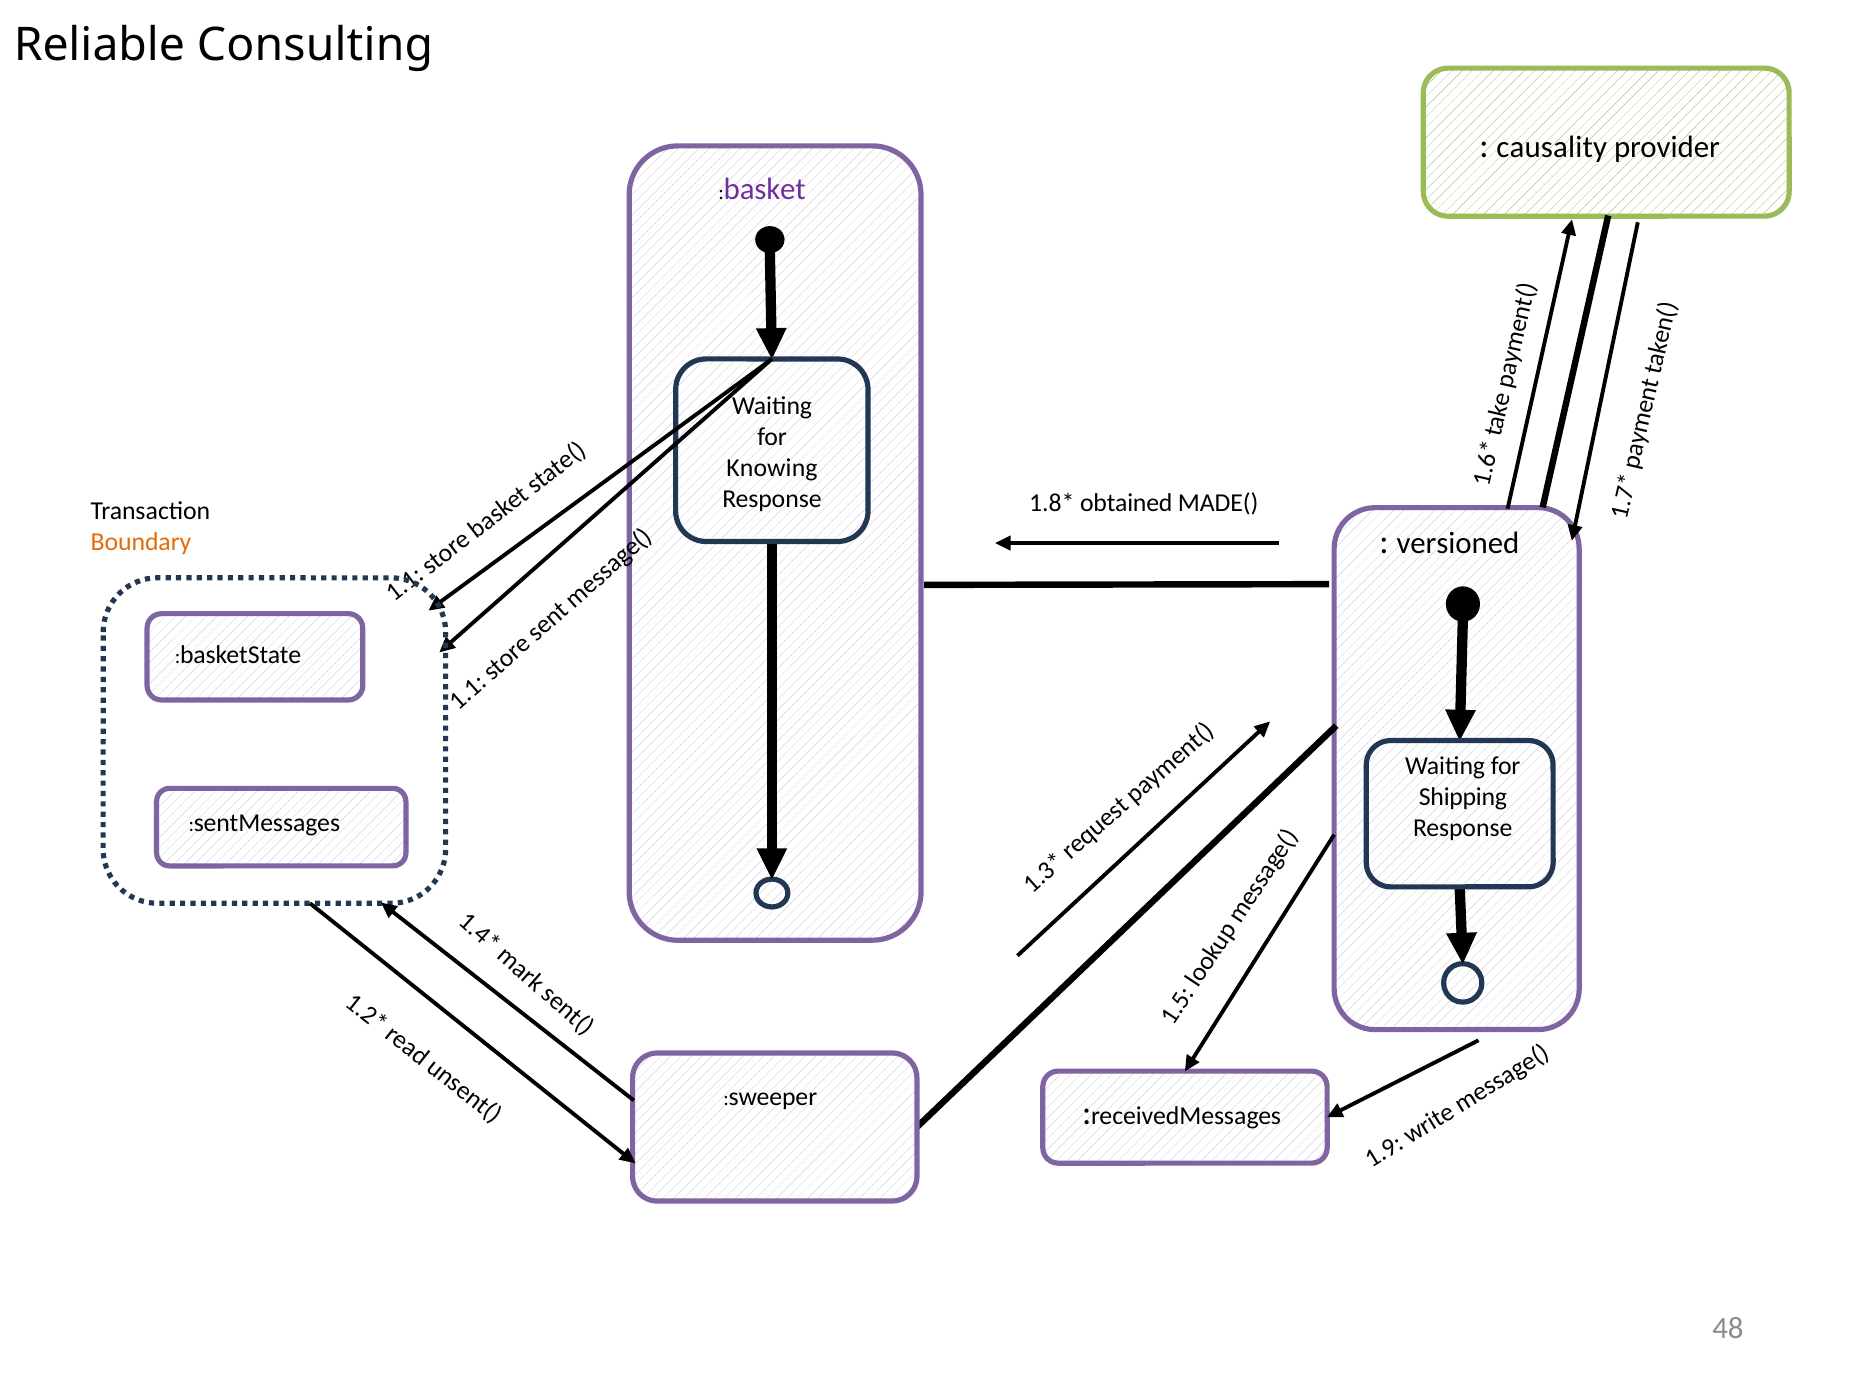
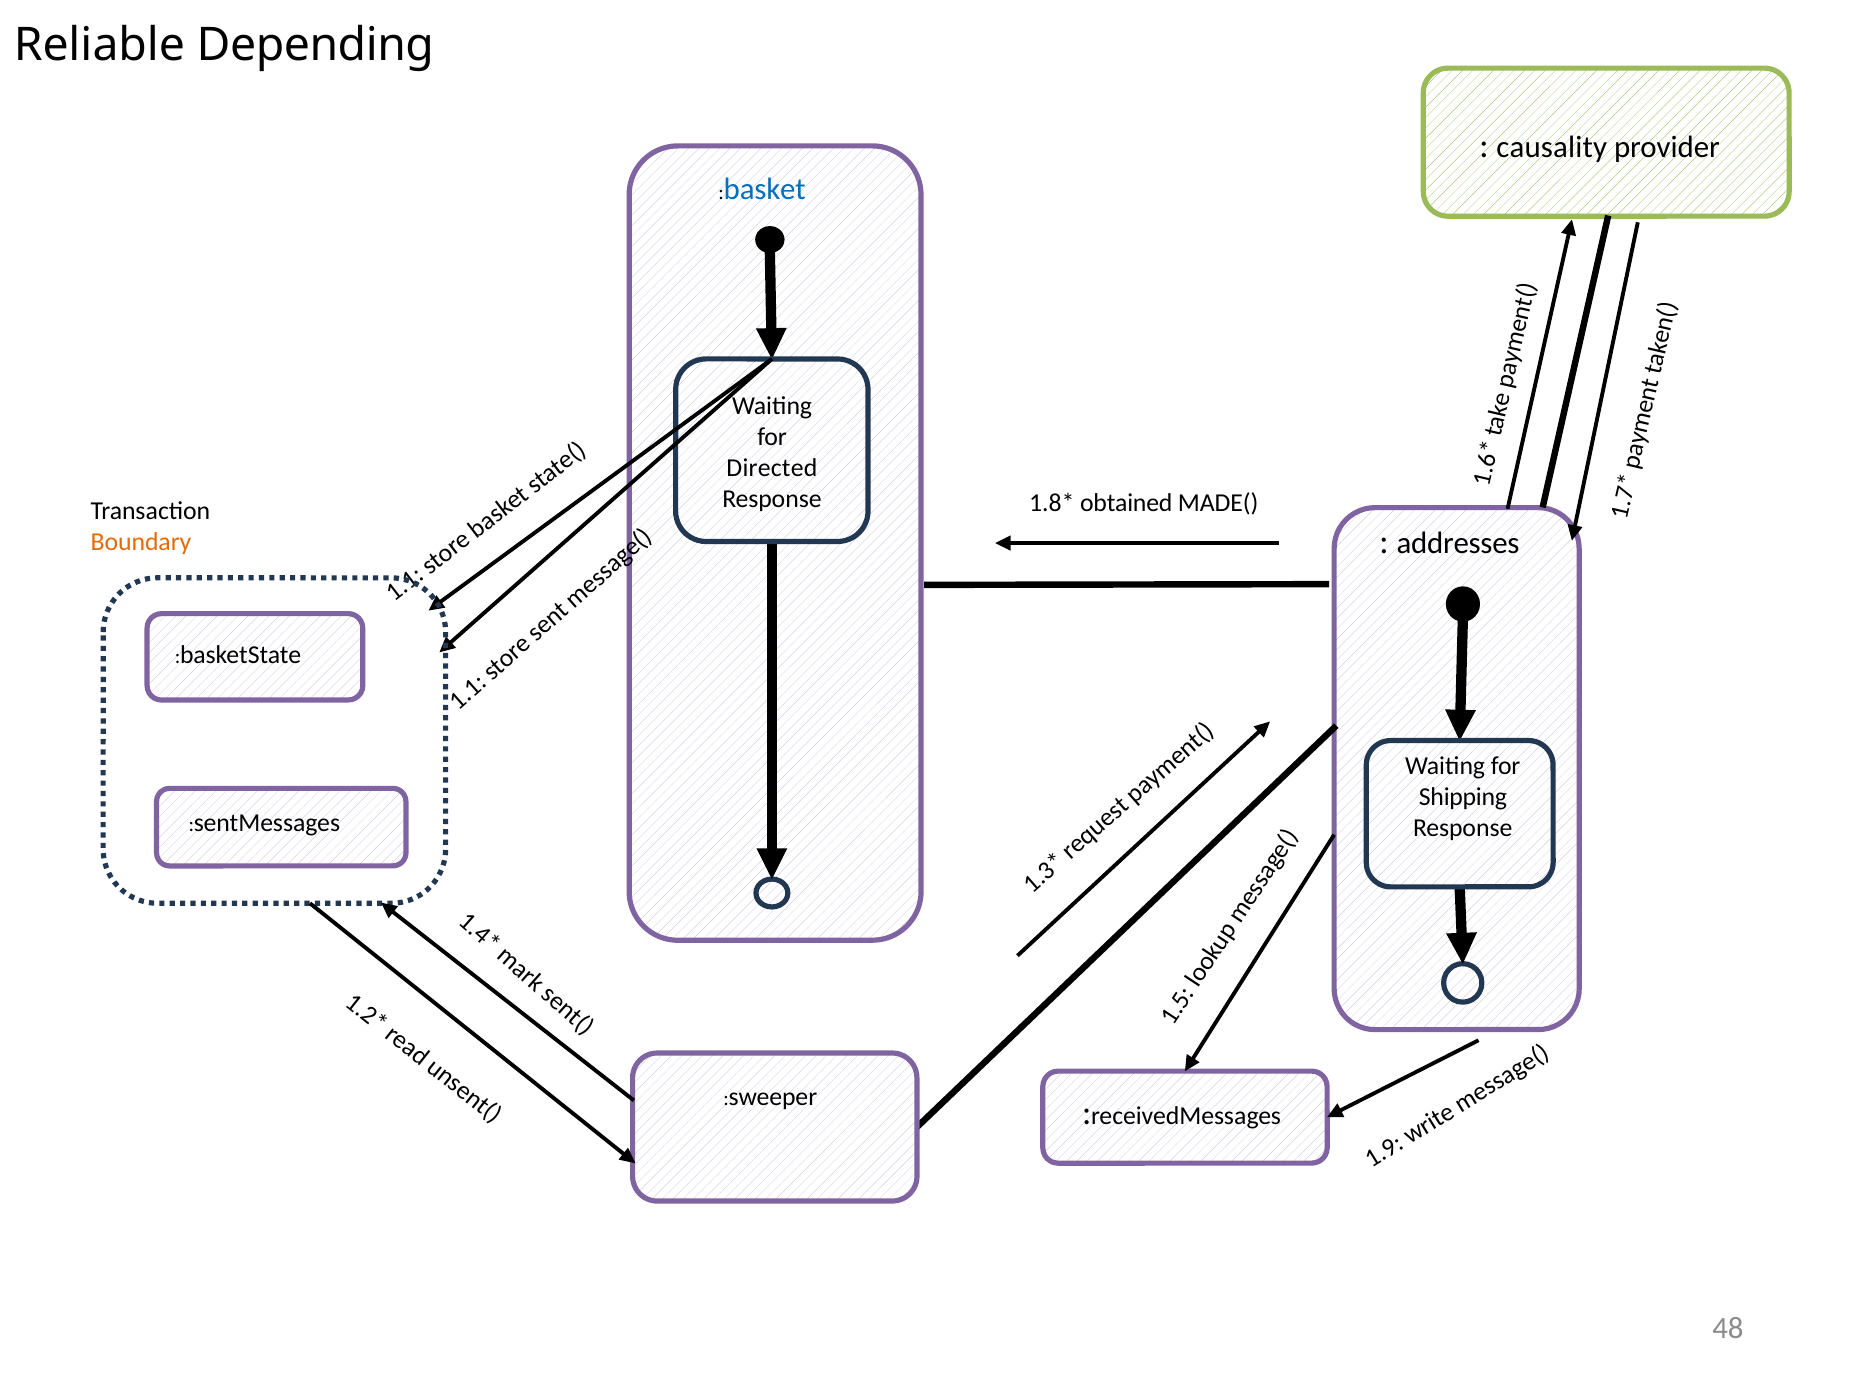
Consulting: Consulting -> Depending
basket colour: purple -> blue
Knowing: Knowing -> Directed
versioned: versioned -> addresses
